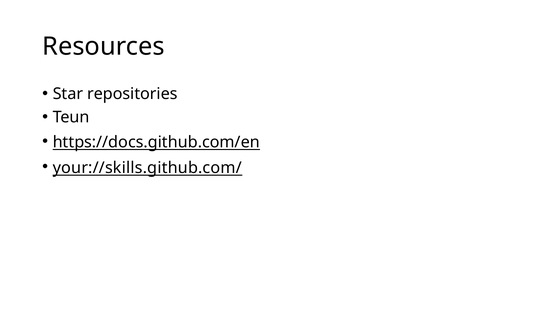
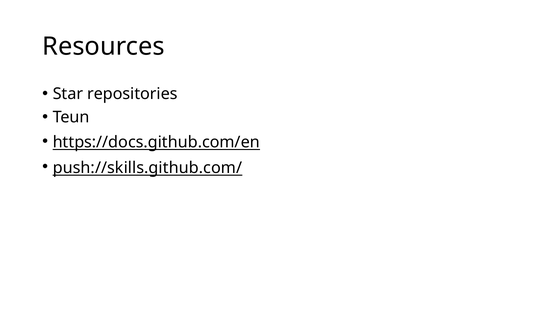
your://skills.github.com/: your://skills.github.com/ -> push://skills.github.com/
